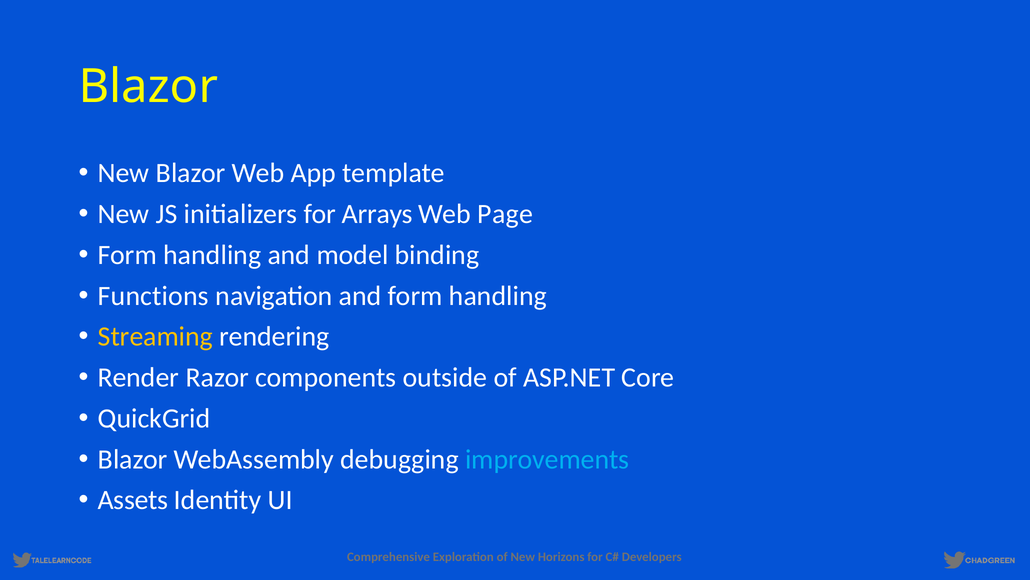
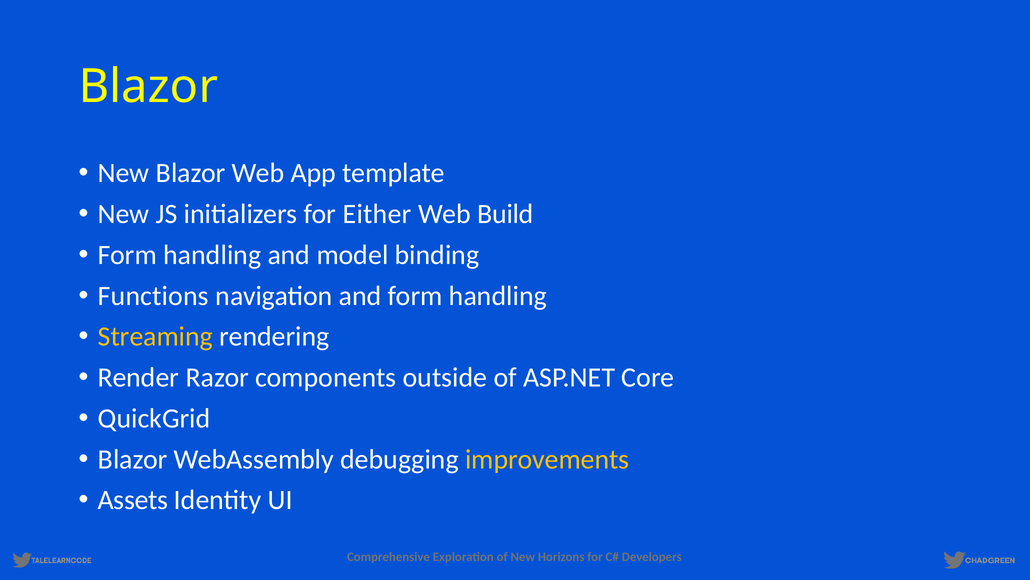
Arrays: Arrays -> Either
Page: Page -> Build
improvements colour: light blue -> yellow
